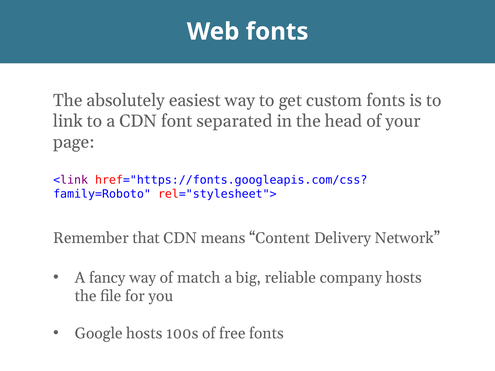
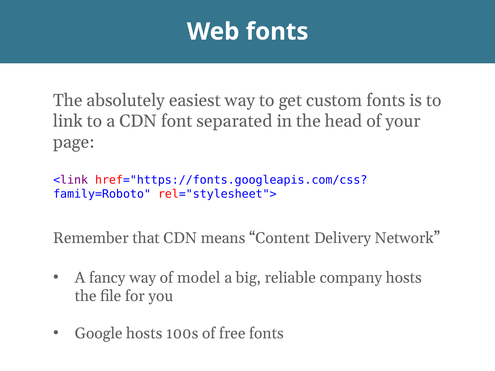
match: match -> model
